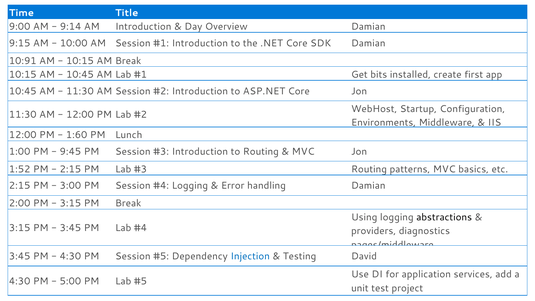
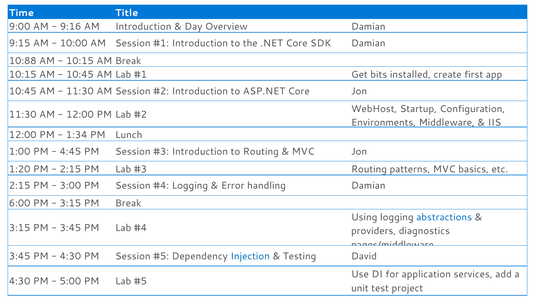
9:14: 9:14 -> 9:16
10:91: 10:91 -> 10:88
1:60: 1:60 -> 1:34
9:45: 9:45 -> 4:45
1:52: 1:52 -> 1:20
2:00: 2:00 -> 6:00
abstractions colour: black -> blue
